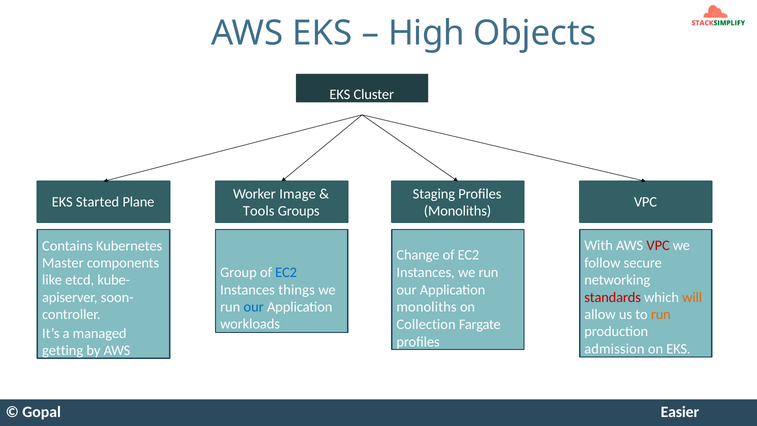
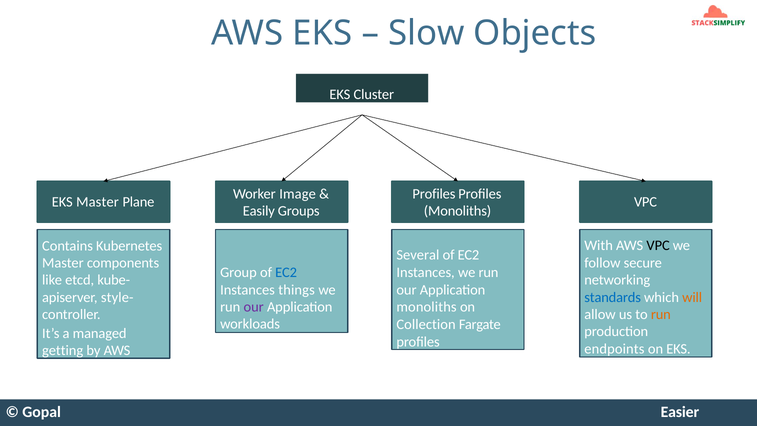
High: High -> Slow
Staging at (434, 194): Staging -> Profiles
EKS Started: Started -> Master
Tools: Tools -> Easily
VPC at (658, 246) colour: red -> black
Change: Change -> Several
standards colour: red -> blue
soon-: soon- -> style-
our at (254, 307) colour: blue -> purple
admission: admission -> endpoints
